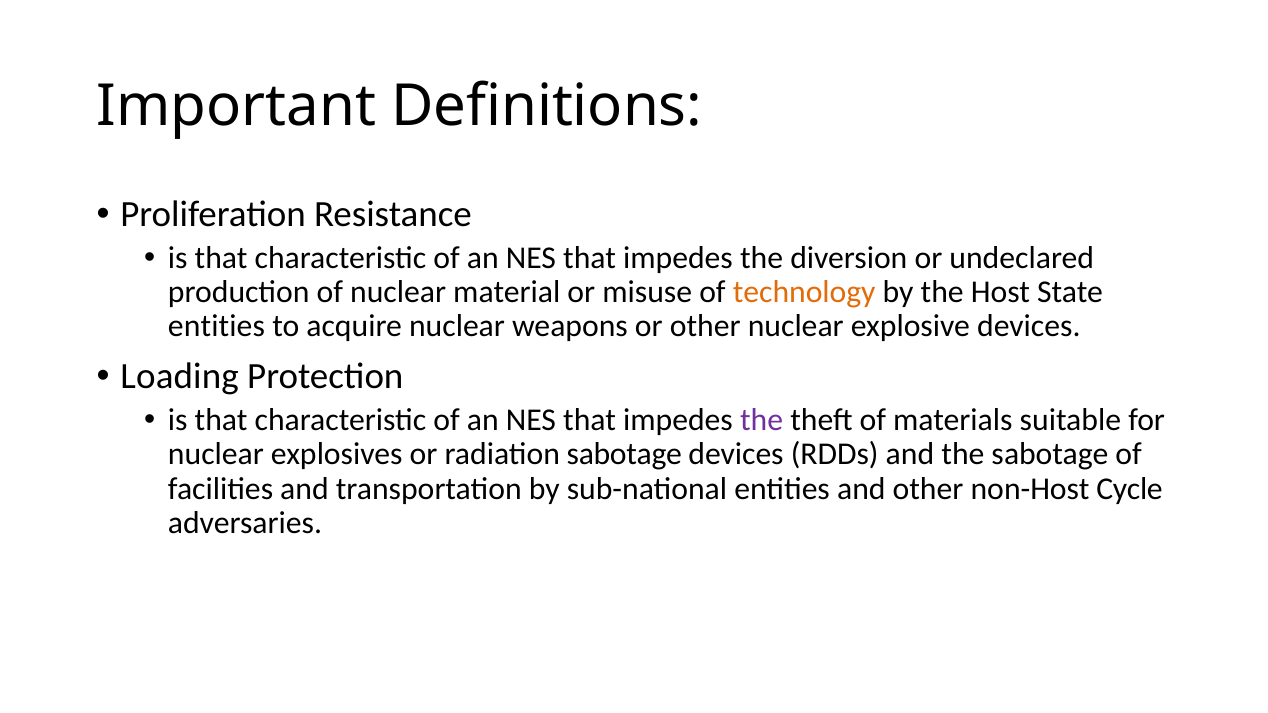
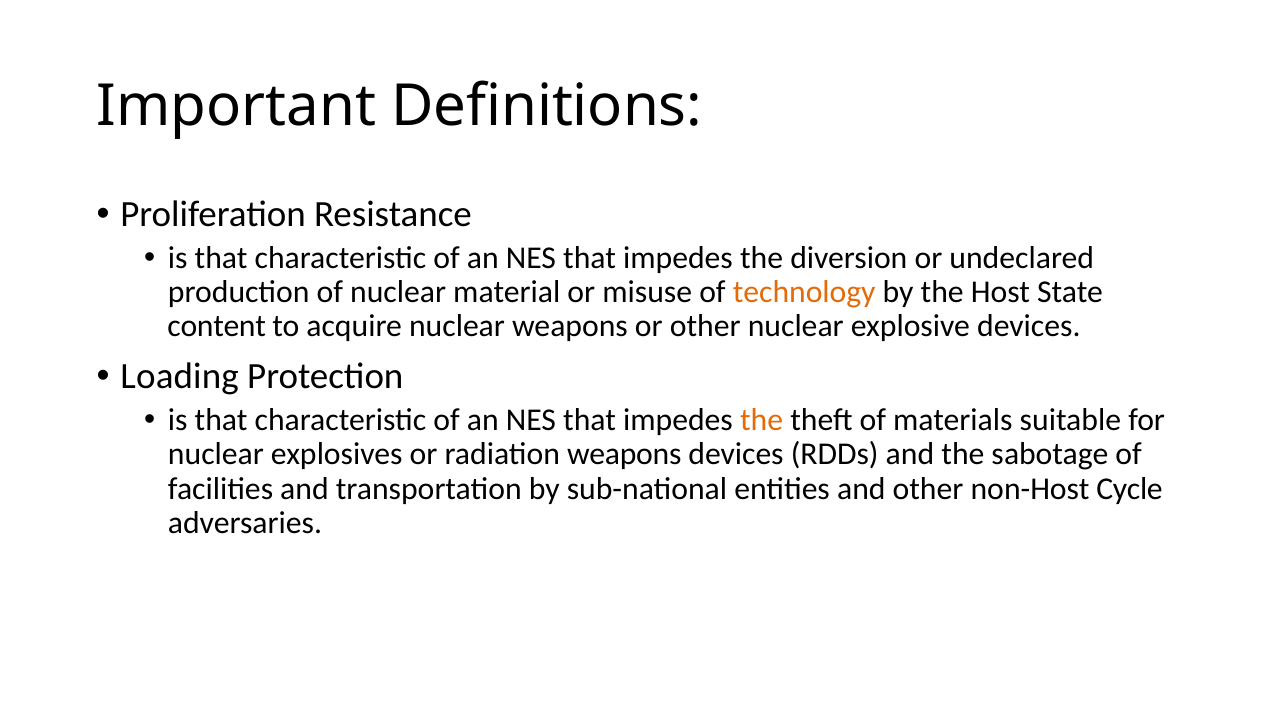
entities at (216, 326): entities -> content
the at (762, 420) colour: purple -> orange
radiation sabotage: sabotage -> weapons
